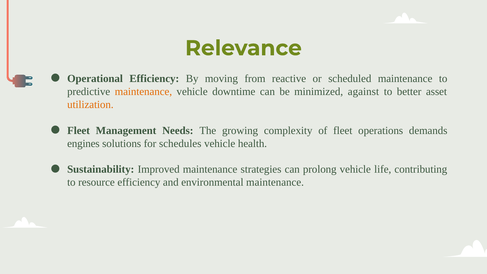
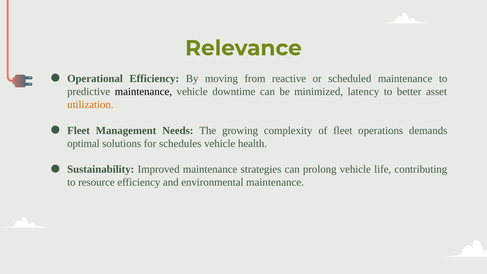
maintenance at (143, 92) colour: orange -> black
against: against -> latency
engines: engines -> optimal
